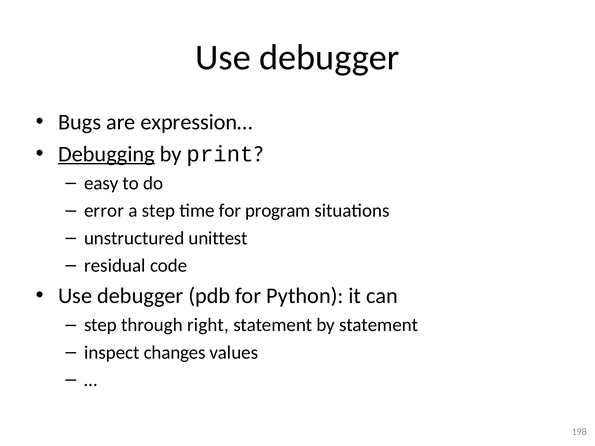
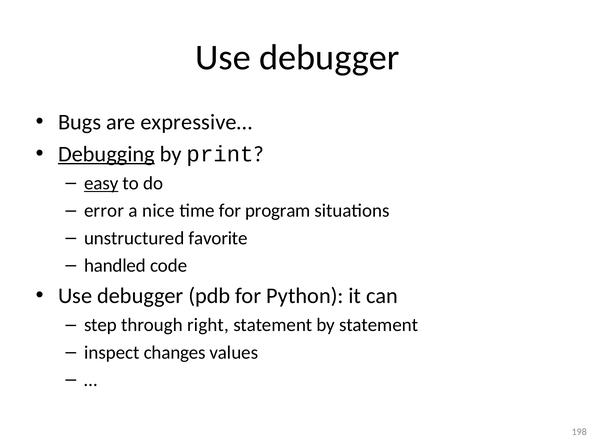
expression…: expression… -> expressive…
easy underline: none -> present
a step: step -> nice
unittest: unittest -> favorite
residual: residual -> handled
